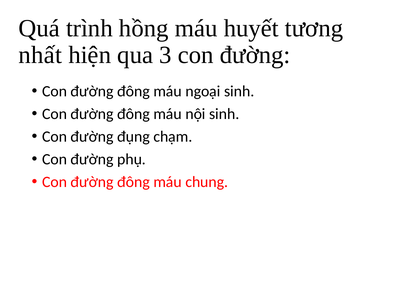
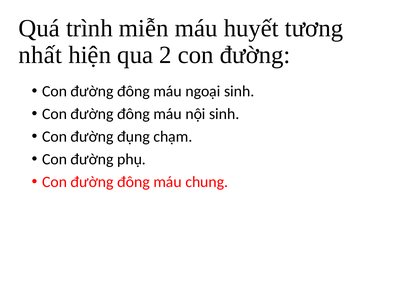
hồng: hồng -> miễn
3: 3 -> 2
